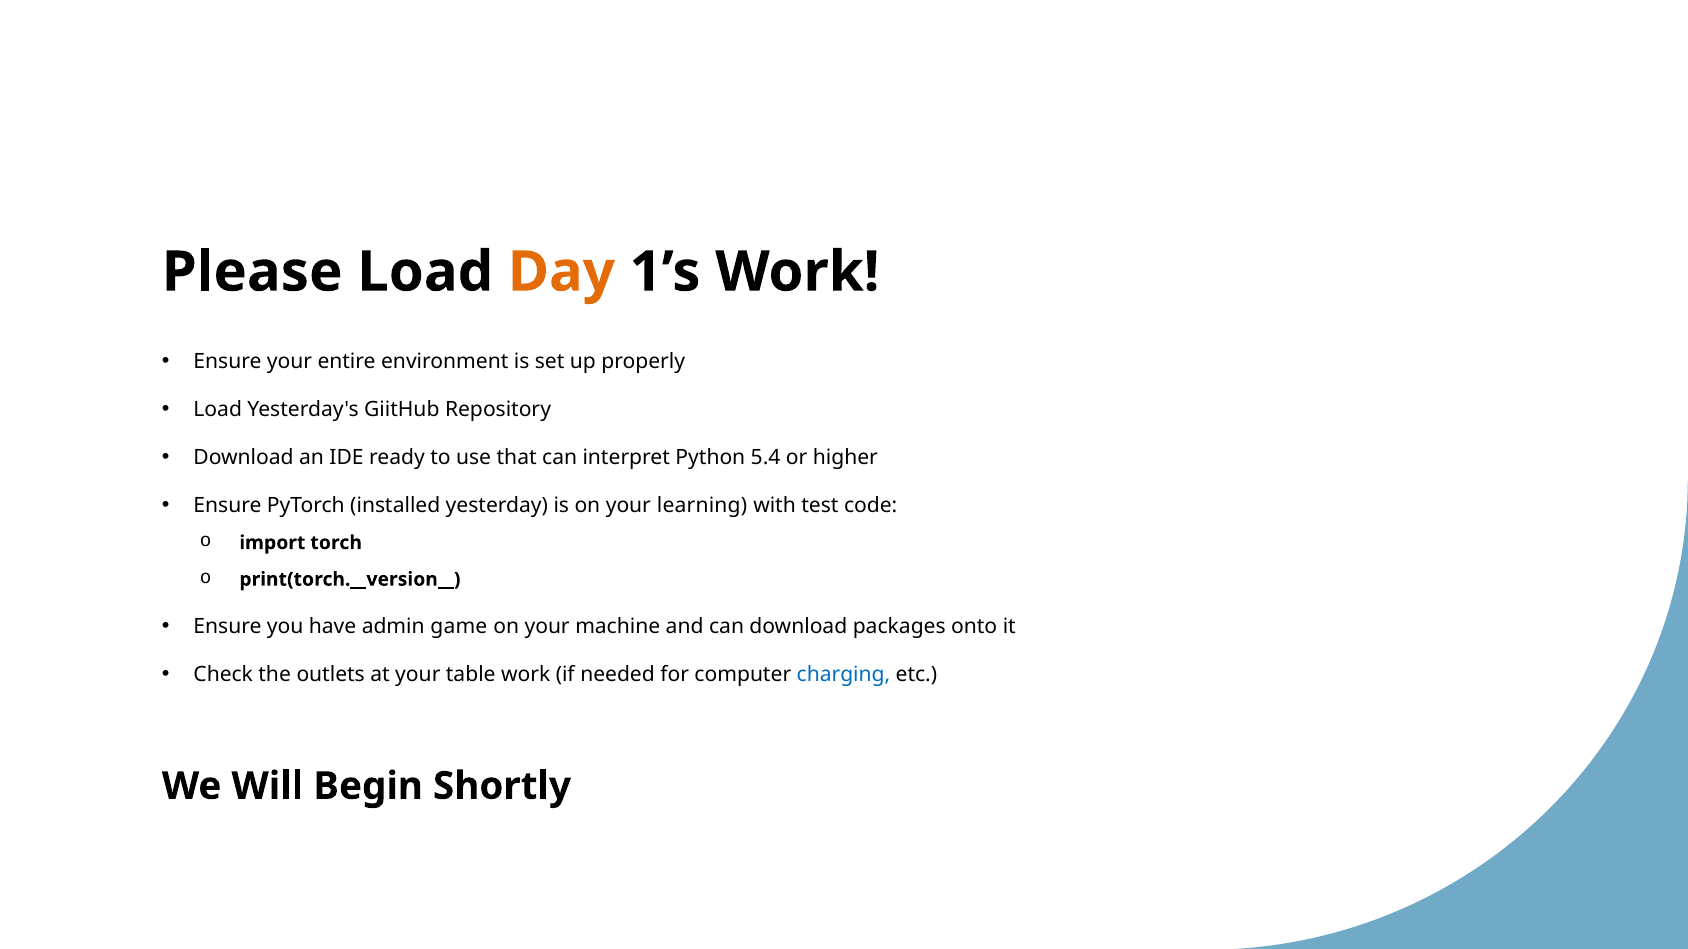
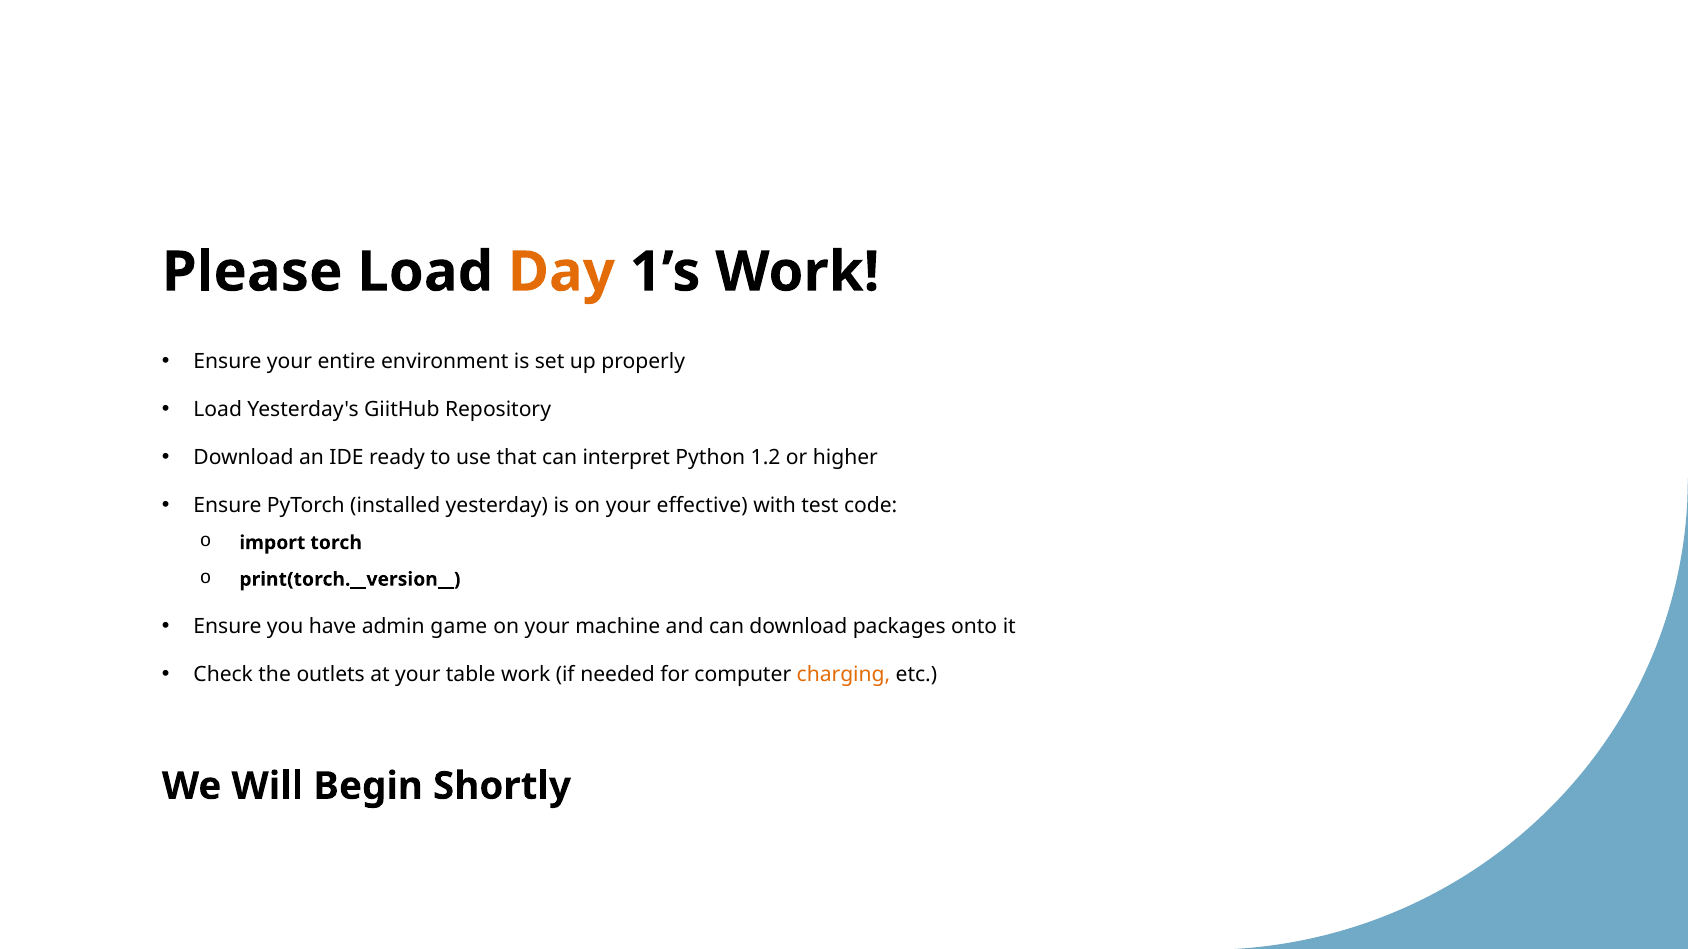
5.4: 5.4 -> 1.2
learning: learning -> effective
charging colour: blue -> orange
